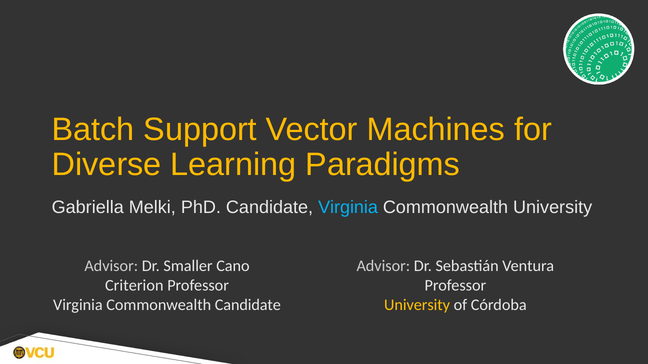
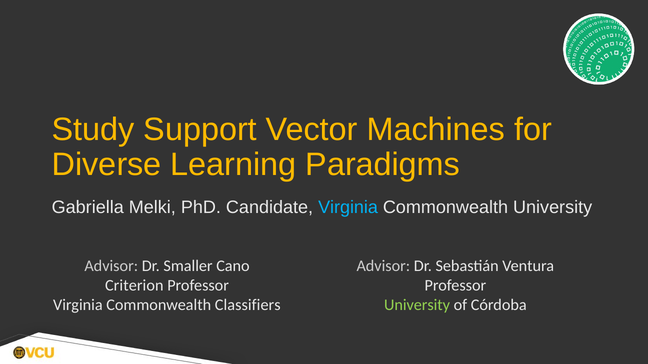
Batch: Batch -> Study
Commonwealth Candidate: Candidate -> Classifiers
University at (417, 305) colour: yellow -> light green
